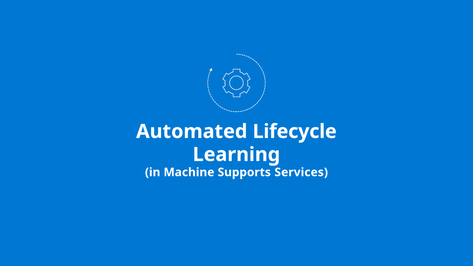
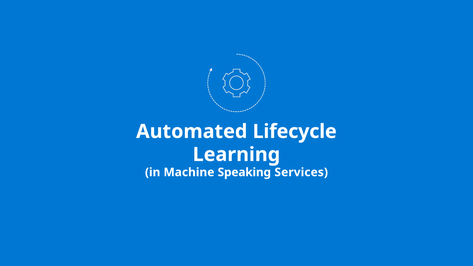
Supports: Supports -> Speaking
